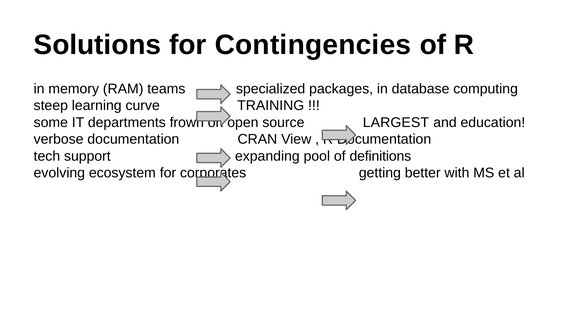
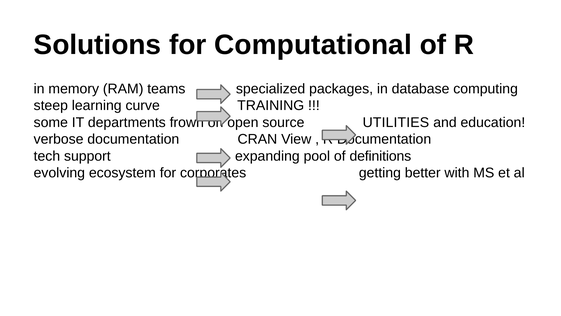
Contingencies: Contingencies -> Computational
LARGEST: LARGEST -> UTILITIES
